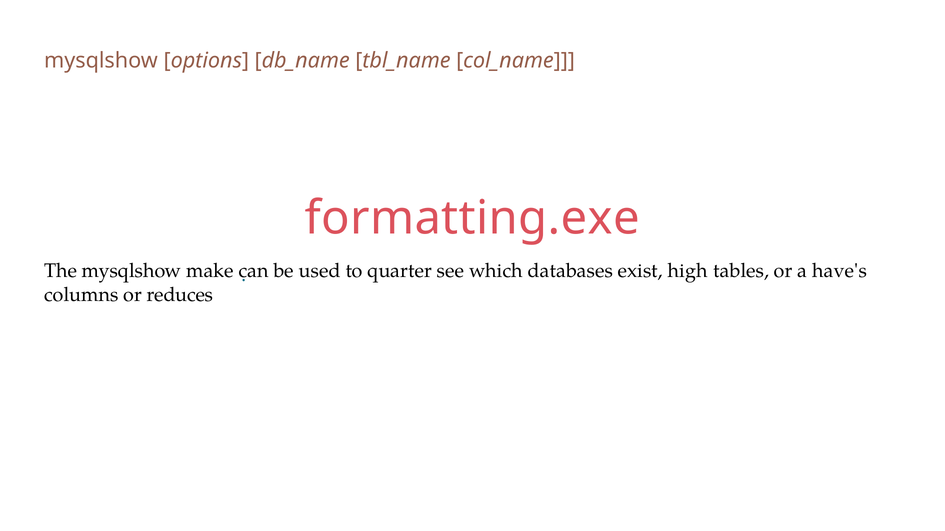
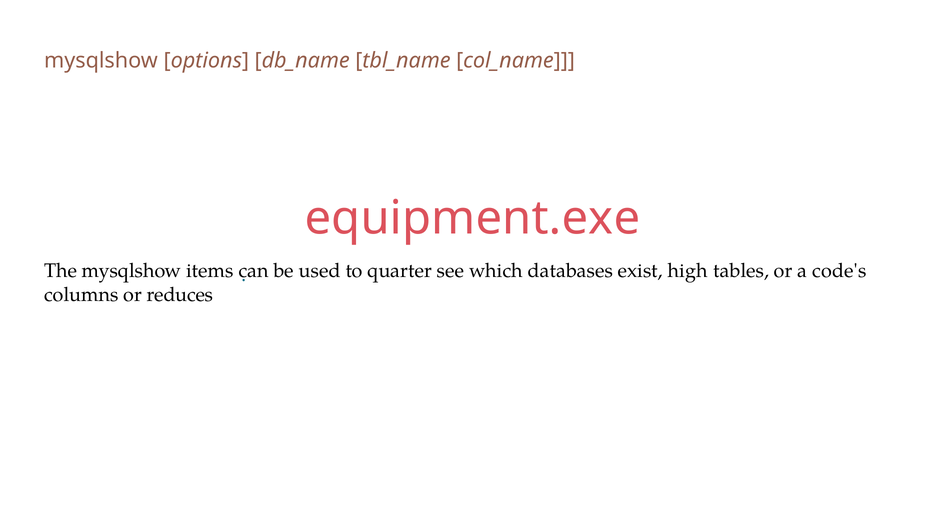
formatting.exe: formatting.exe -> equipment.exe
make: make -> items
have's: have's -> code's
